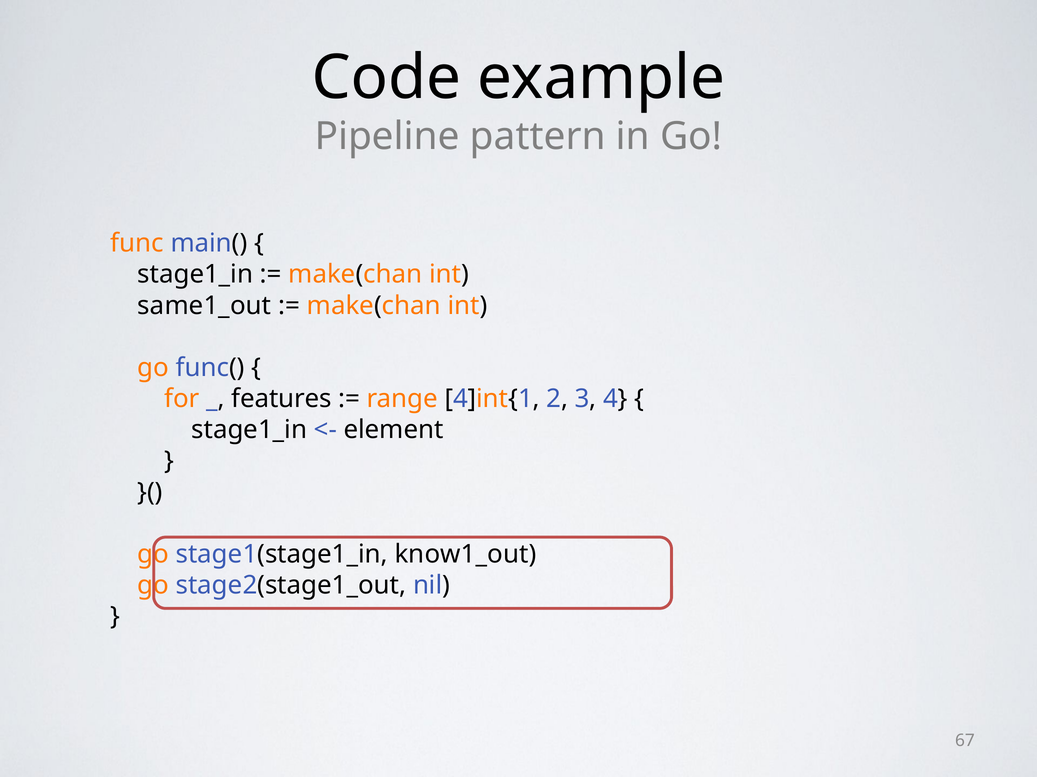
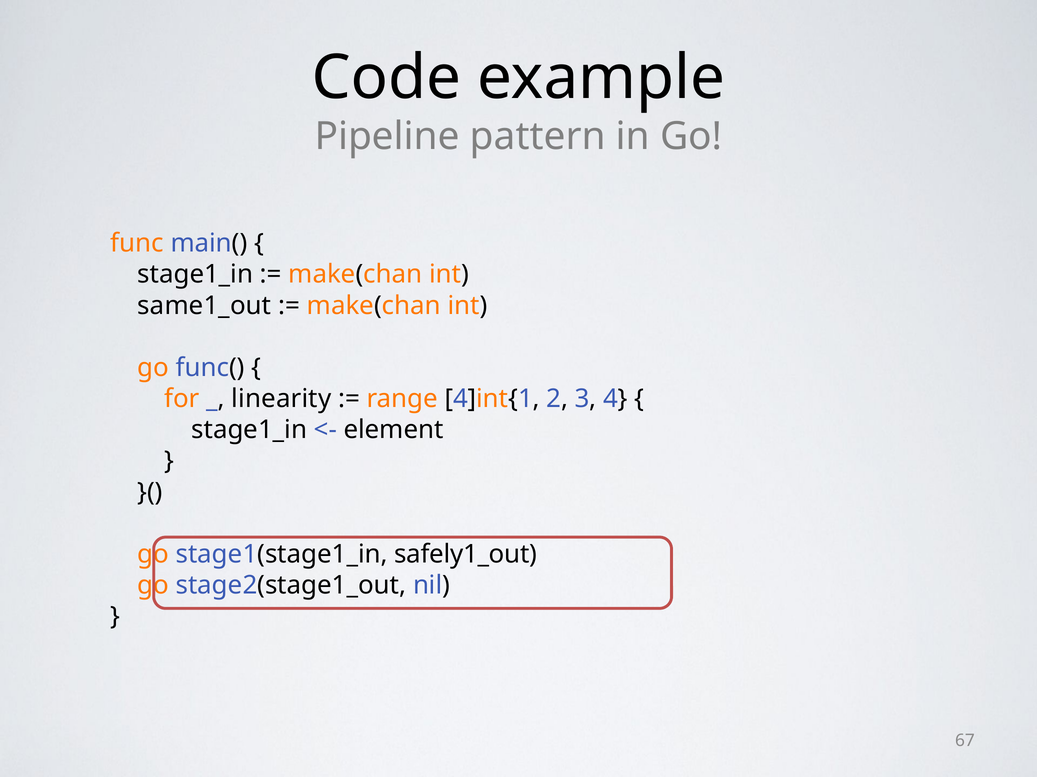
features: features -> linearity
know1_out: know1_out -> safely1_out
